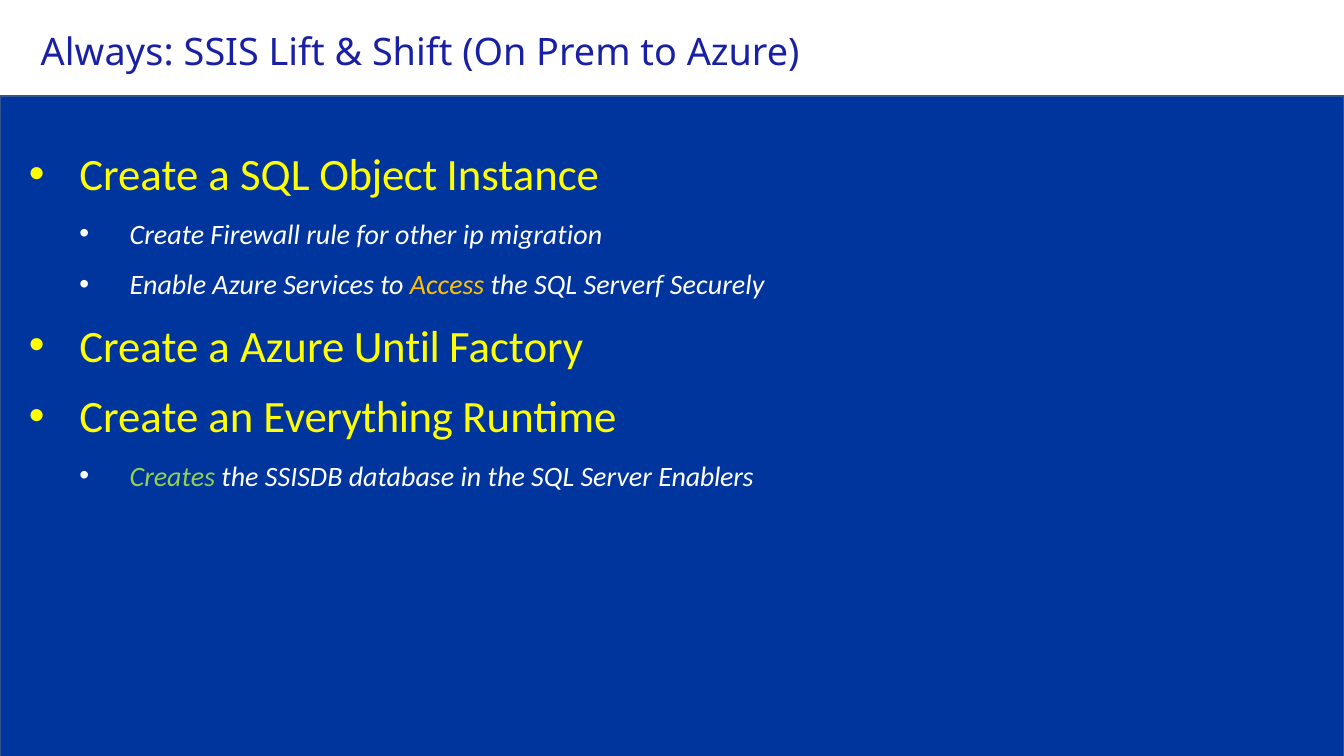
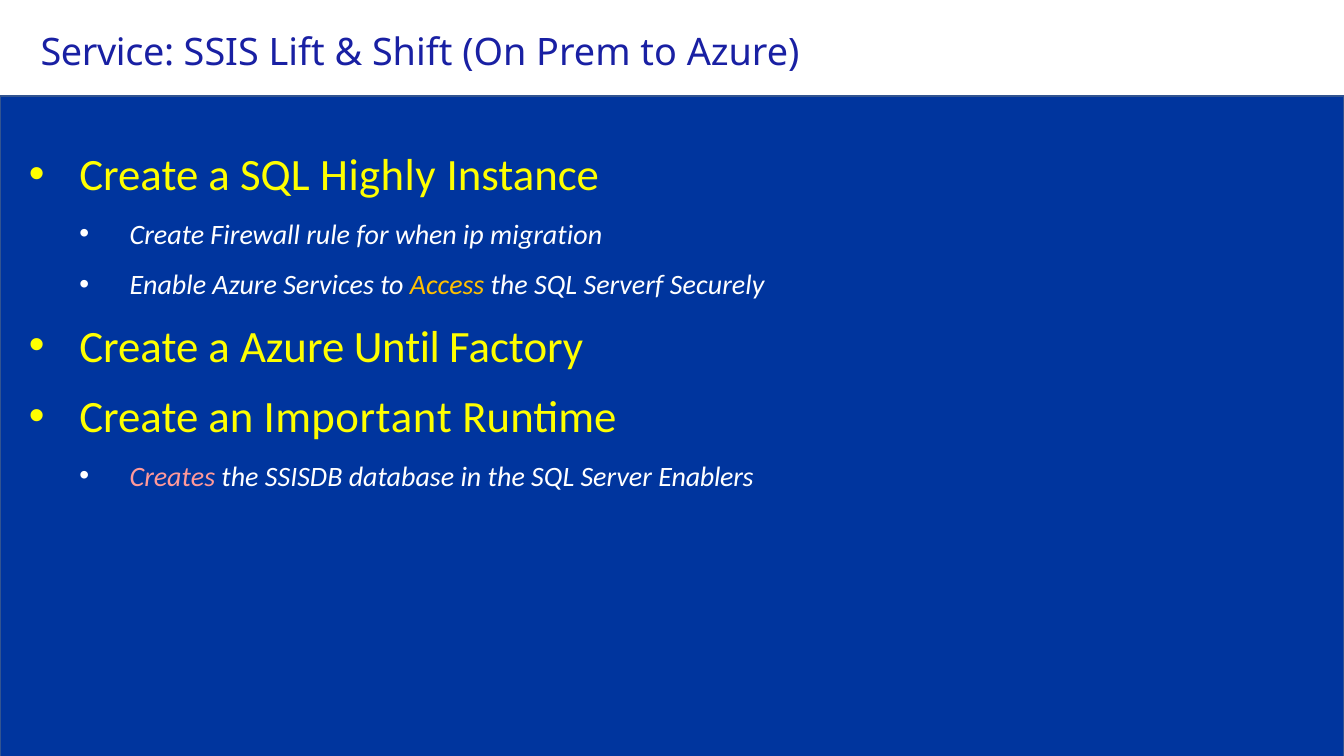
Always: Always -> Service
Object: Object -> Highly
other: other -> when
Everything: Everything -> Important
Creates colour: light green -> pink
